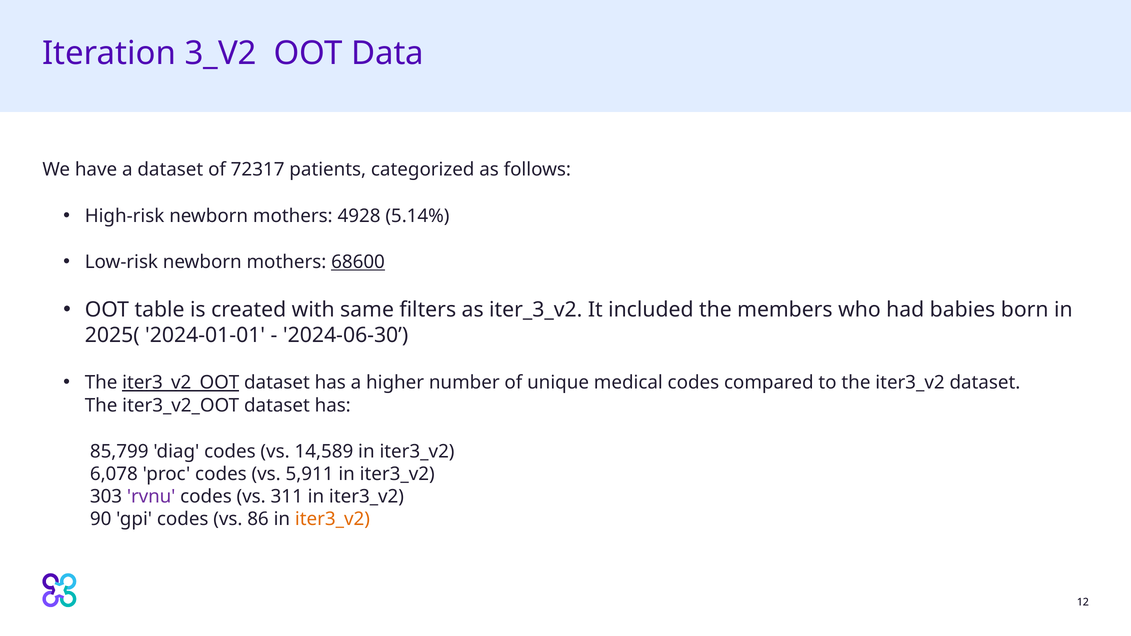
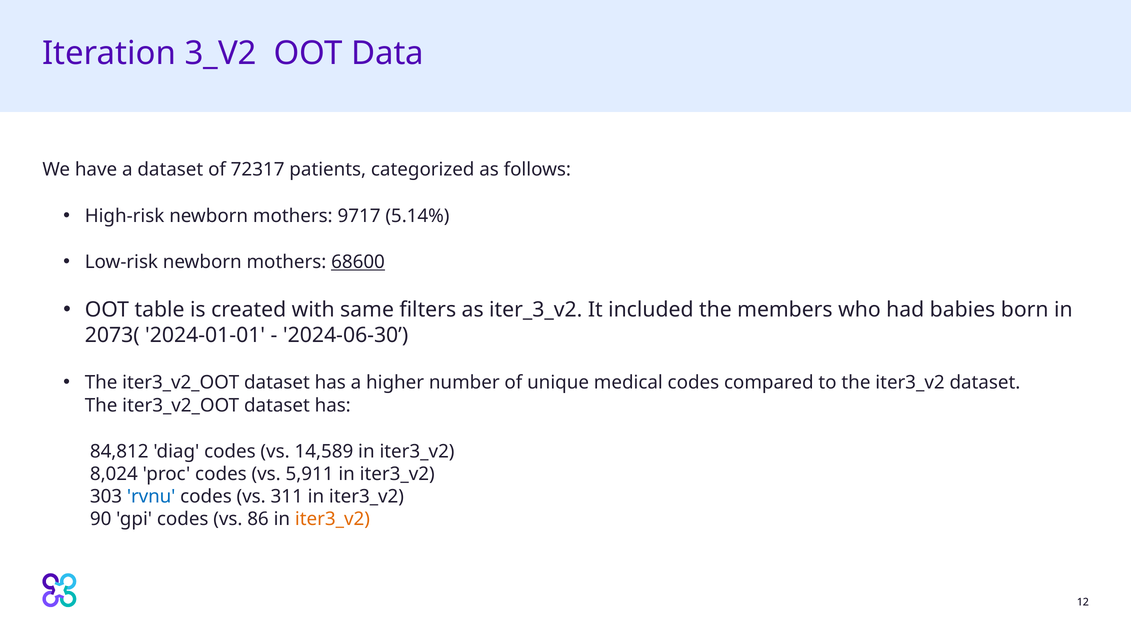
4928: 4928 -> 9717
2025(: 2025( -> 2073(
iter3_v2_OOT at (181, 383) underline: present -> none
85,799: 85,799 -> 84,812
6,078: 6,078 -> 8,024
rvnu colour: purple -> blue
